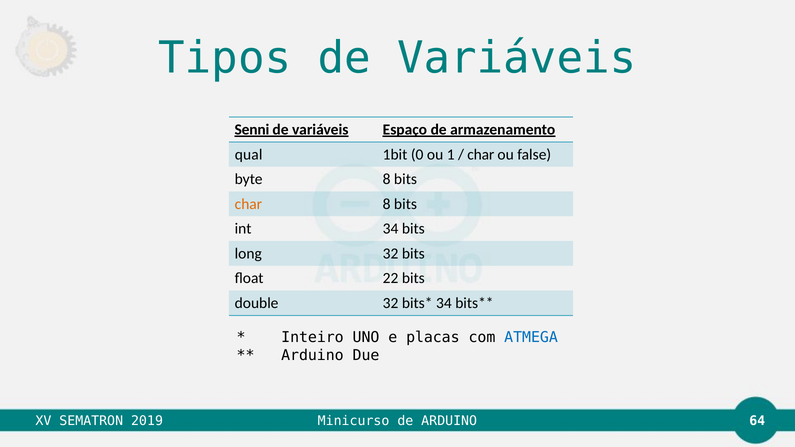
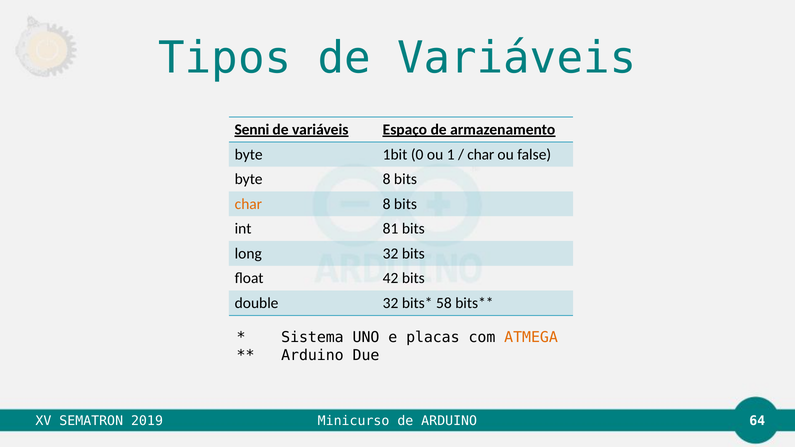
qual at (249, 155): qual -> byte
int 34: 34 -> 81
22: 22 -> 42
34 at (444, 303): 34 -> 58
Inteiro: Inteiro -> Sistema
ATMEGA colour: blue -> orange
